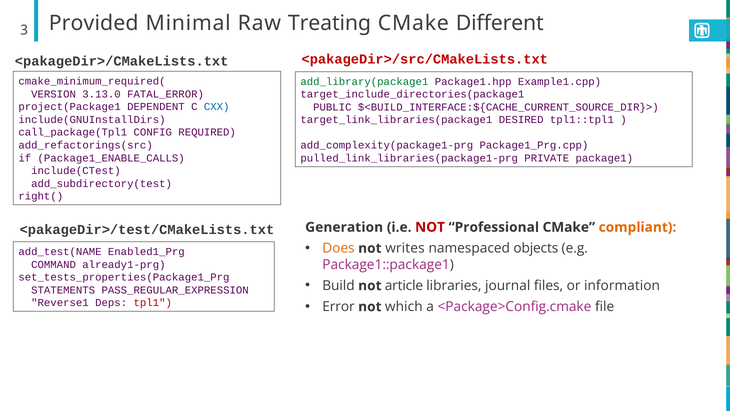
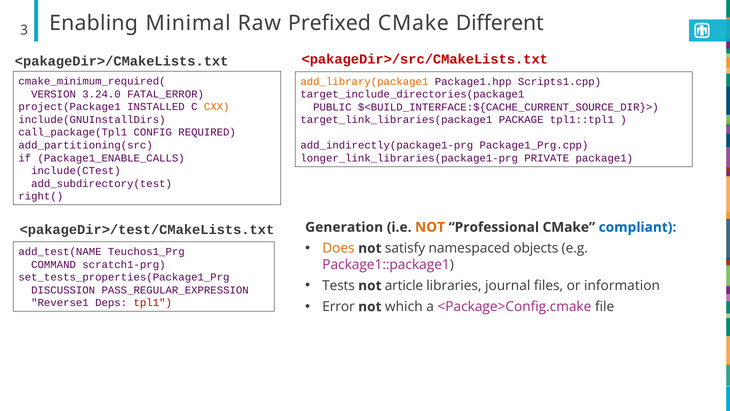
Provided: Provided -> Enabling
Treating: Treating -> Prefixed
add_library(package1 colour: green -> orange
Example1.cpp: Example1.cpp -> Scripts1.cpp
3.13.0: 3.13.0 -> 3.24.0
DEPENDENT: DEPENDENT -> INSTALLED
CXX colour: blue -> orange
DESIRED: DESIRED -> PACKAGE
add_refactorings(src: add_refactorings(src -> add_partitioning(src
add_complexity(package1-prg: add_complexity(package1-prg -> add_indirectly(package1-prg
pulled_link_libraries(package1-prg: pulled_link_libraries(package1-prg -> longer_link_libraries(package1-prg
NOT at (430, 227) colour: red -> orange
compliant colour: orange -> blue
writes: writes -> satisfy
Enabled1_Prg: Enabled1_Prg -> Teuchos1_Prg
already1-prg: already1-prg -> scratch1-prg
Build: Build -> Tests
STATEMENTS: STATEMENTS -> DISCUSSION
